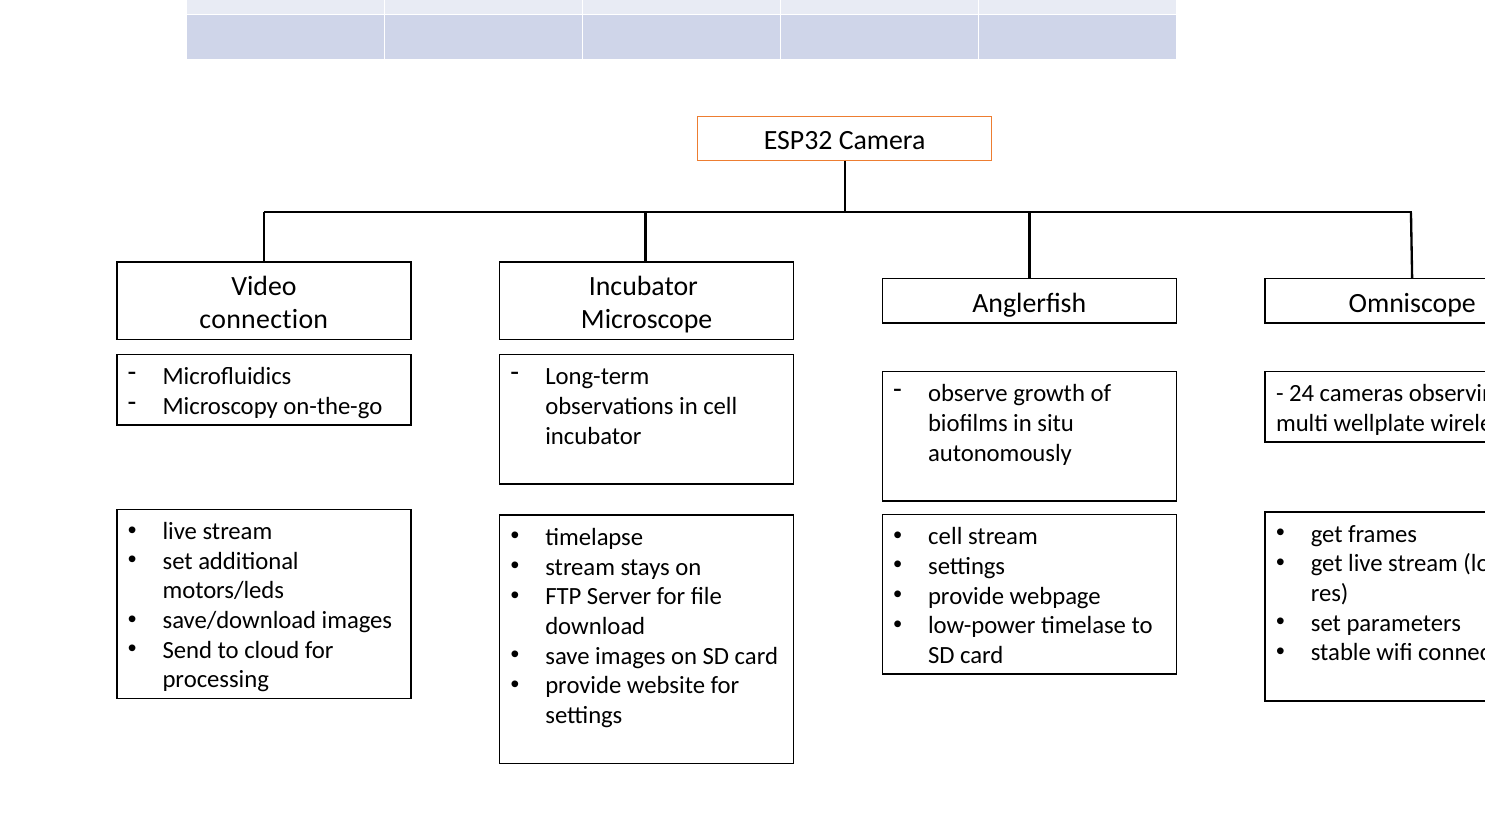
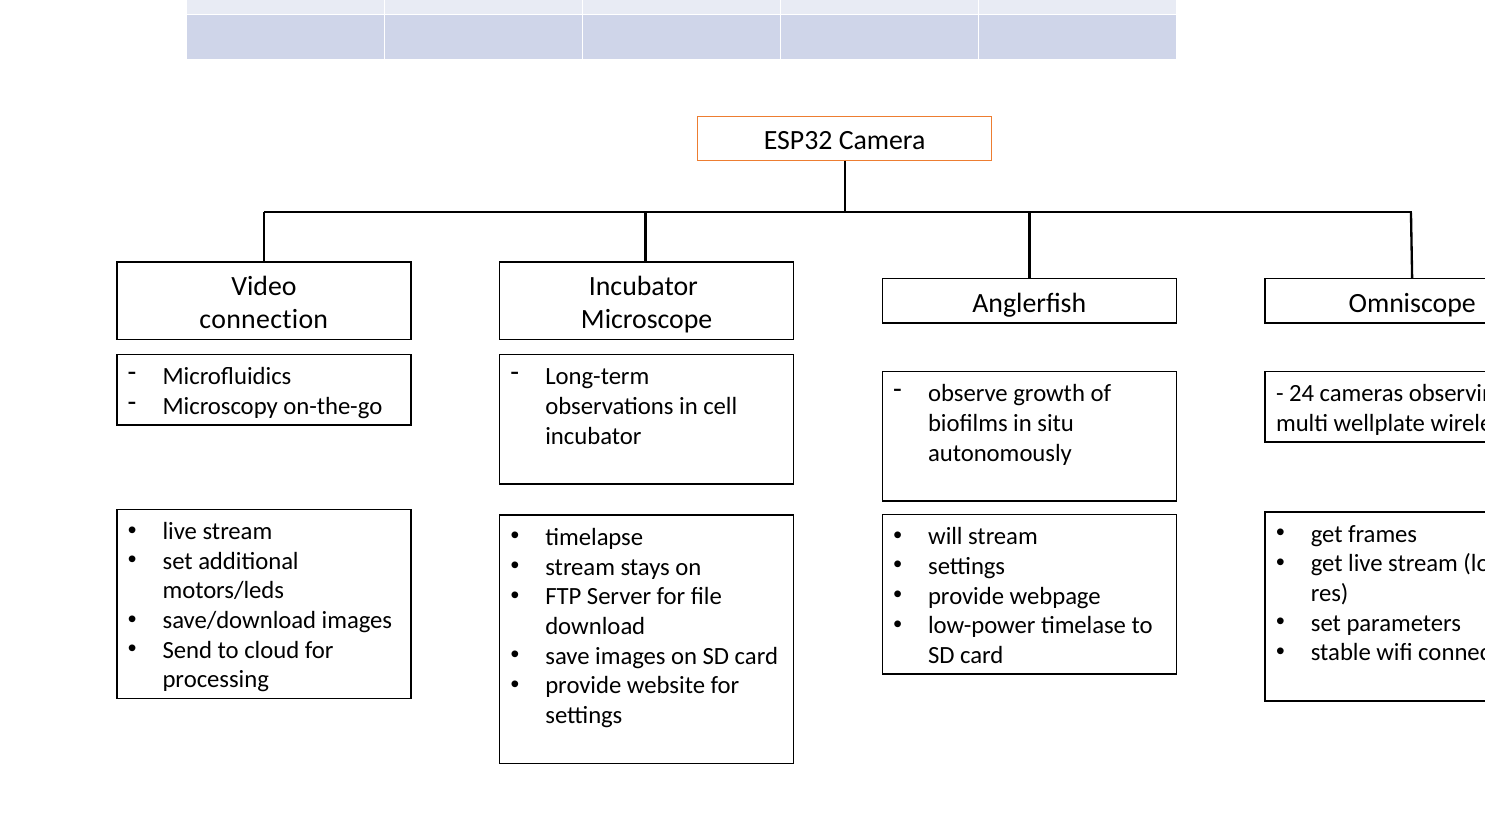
cell at (945, 537): cell -> will
